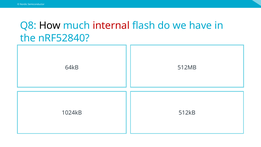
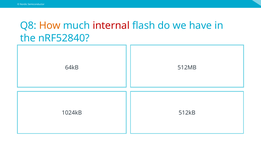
How colour: black -> orange
